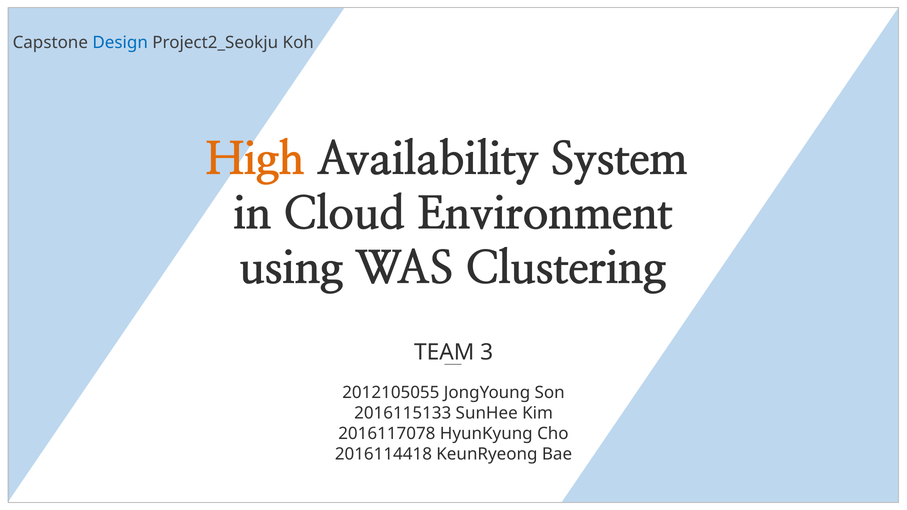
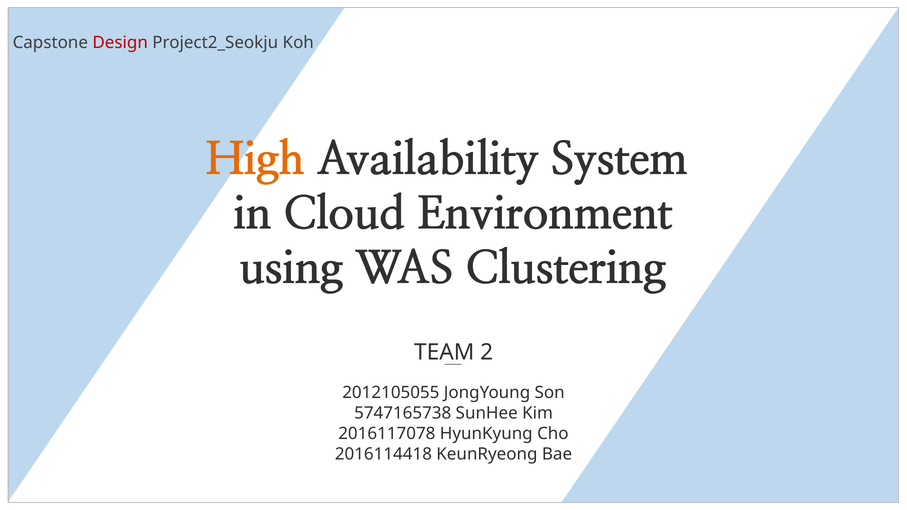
Design colour: blue -> red
3: 3 -> 2
2016115133: 2016115133 -> 5747165738
